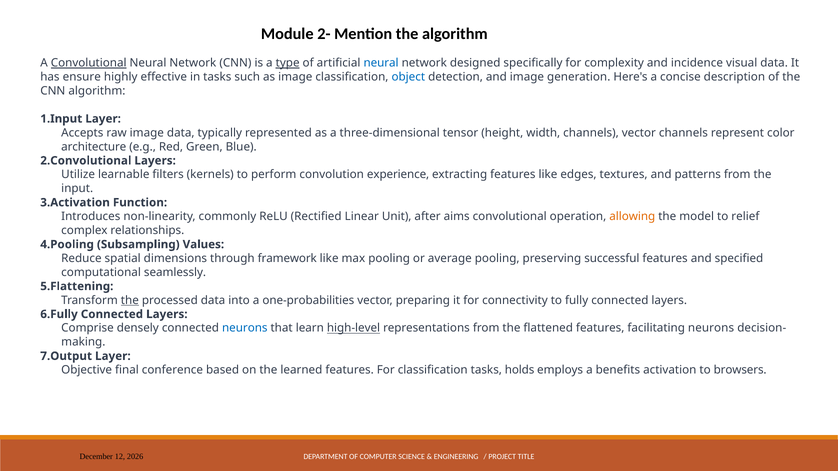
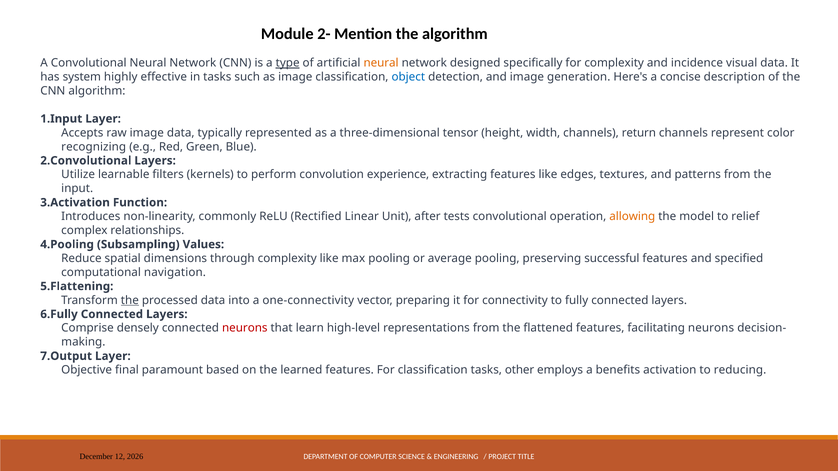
Convolutional at (89, 63) underline: present -> none
neural at (381, 63) colour: blue -> orange
ensure: ensure -> system
channels vector: vector -> return
architecture: architecture -> recognizing
aims: aims -> tests
through framework: framework -> complexity
seamlessly: seamlessly -> navigation
one-probabilities: one-probabilities -> one-connectivity
neurons at (245, 328) colour: blue -> red
high-level underline: present -> none
conference: conference -> paramount
holds: holds -> other
browsers: browsers -> reducing
